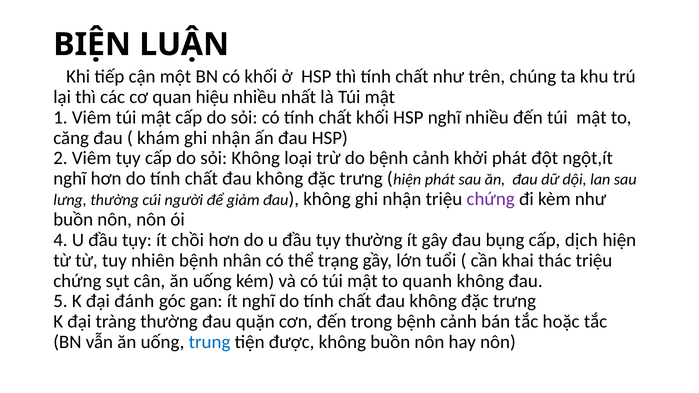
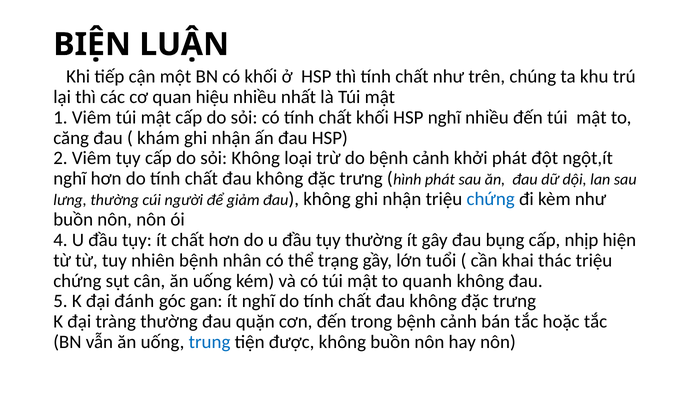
hiện at (407, 180): hiện -> hình
chứng at (491, 199) colour: purple -> blue
ít chồi: chồi -> chất
dịch: dịch -> nhịp
